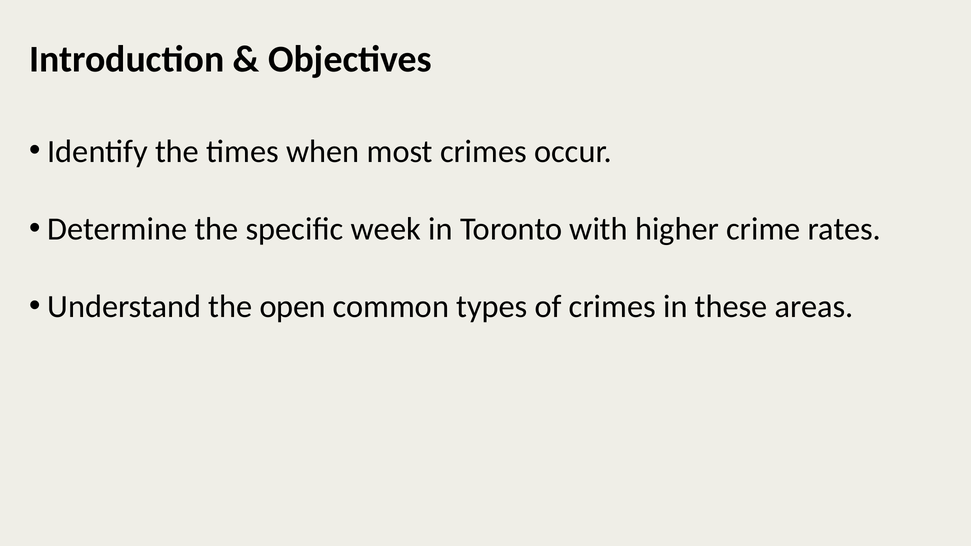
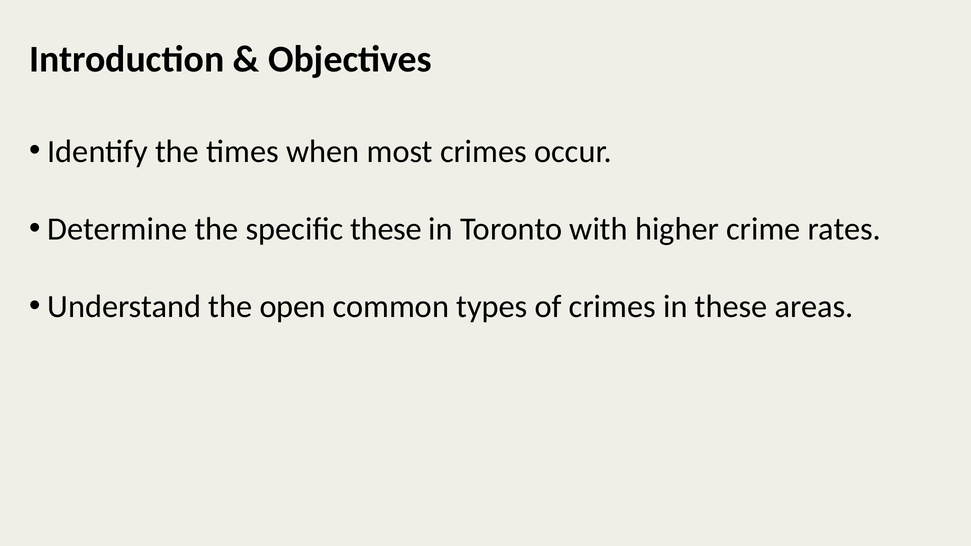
specific week: week -> these
